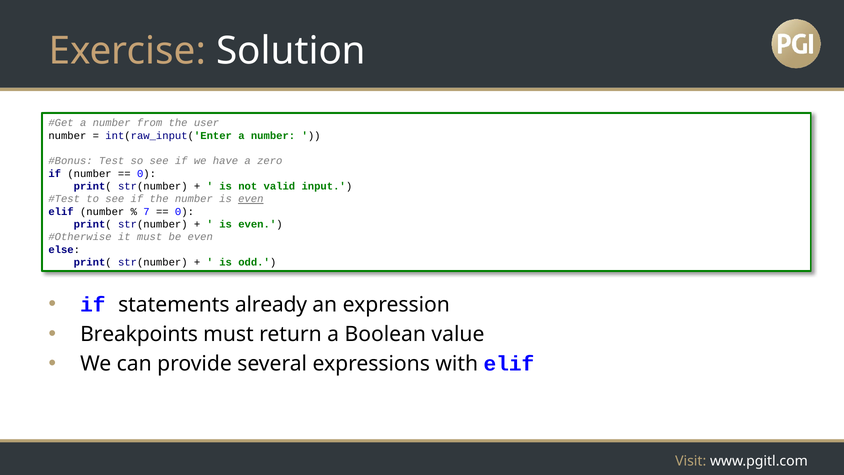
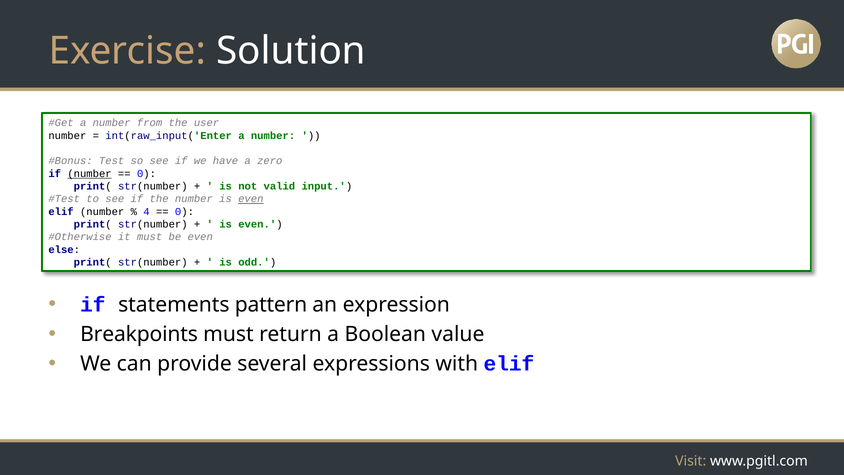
number at (90, 174) underline: none -> present
7: 7 -> 4
already: already -> pattern
